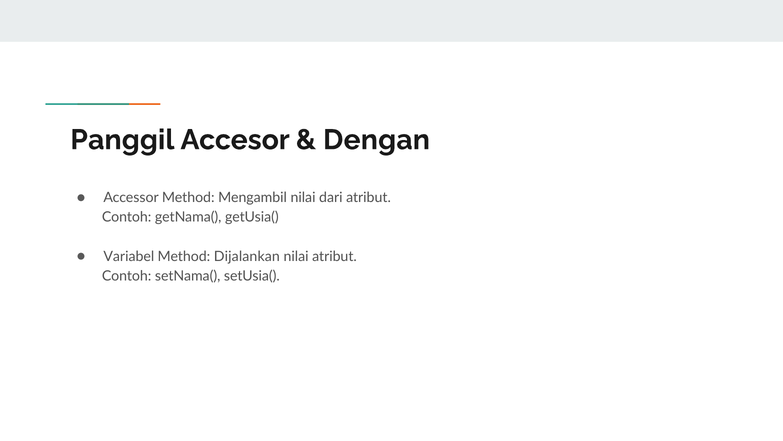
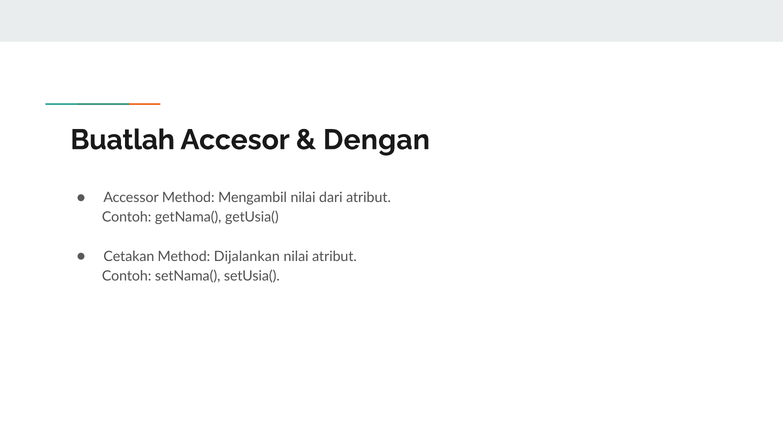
Panggil: Panggil -> Buatlah
Variabel: Variabel -> Cetakan
